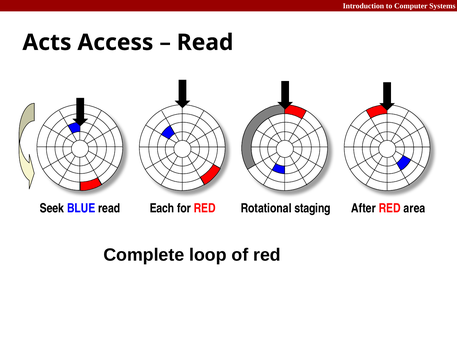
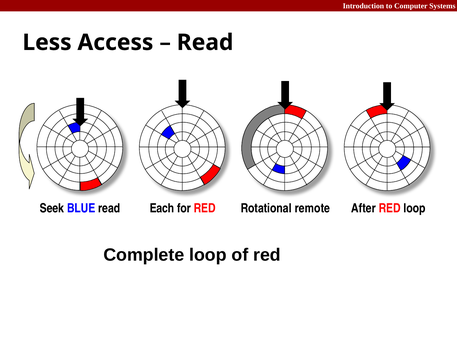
Acts: Acts -> Less
staging: staging -> remote
RED area: area -> loop
